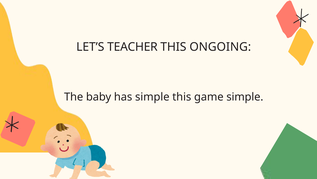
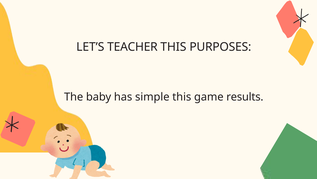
ONGOING: ONGOING -> PURPOSES
game simple: simple -> results
